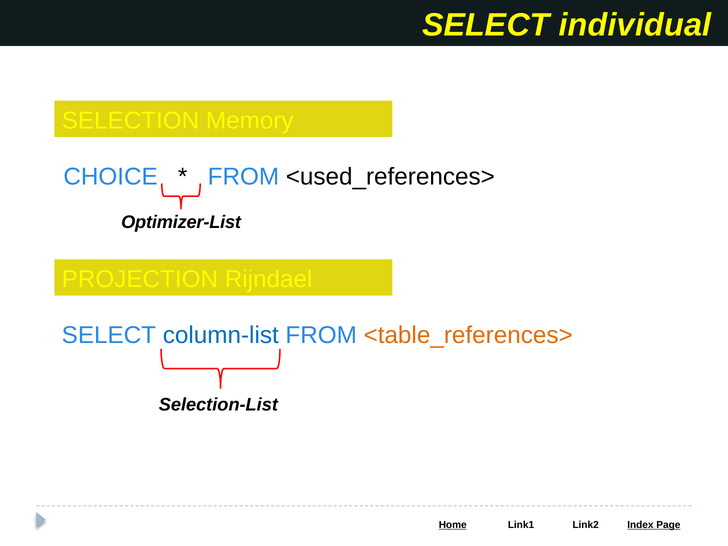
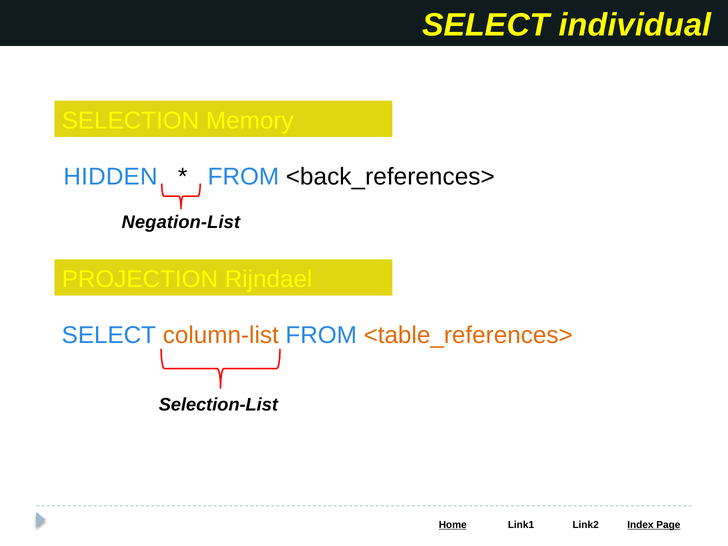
CHOICE: CHOICE -> HIDDEN
<used_references>: <used_references> -> <back_references>
Optimizer-List: Optimizer-List -> Negation-List
column-list colour: blue -> orange
